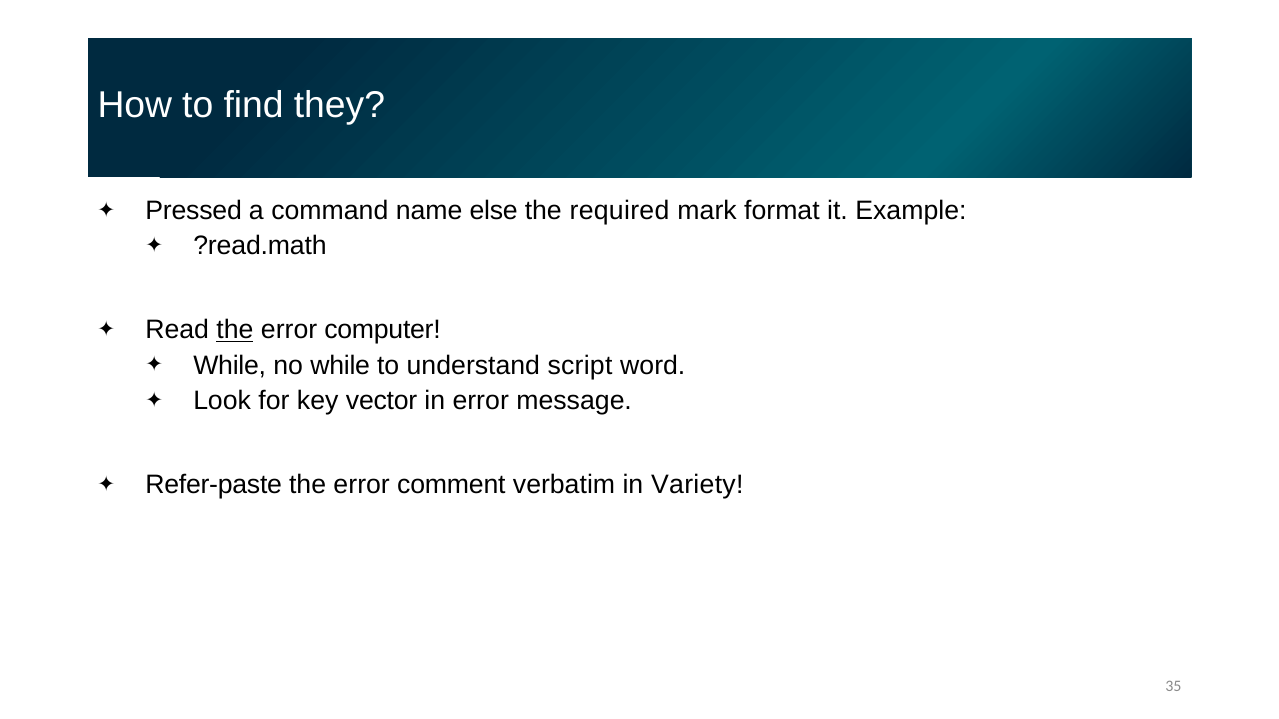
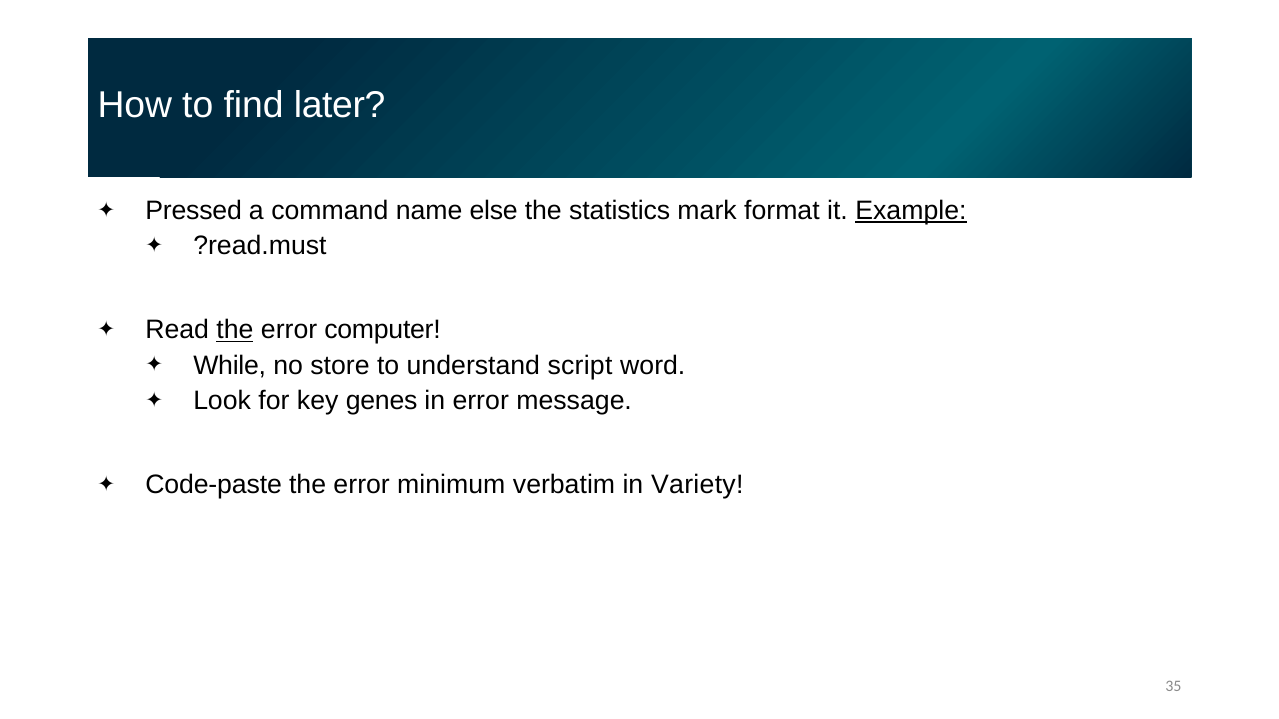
they: they -> later
required: required -> statistics
Example underline: none -> present
?read.math: ?read.math -> ?read.must
no while: while -> store
vector: vector -> genes
Refer-paste: Refer-paste -> Code-paste
comment: comment -> minimum
